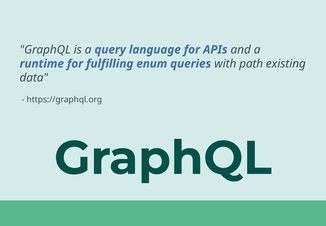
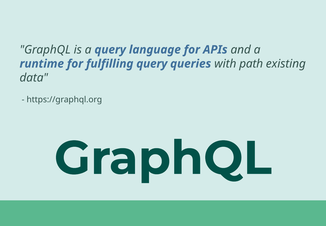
fulfilling enum: enum -> query
